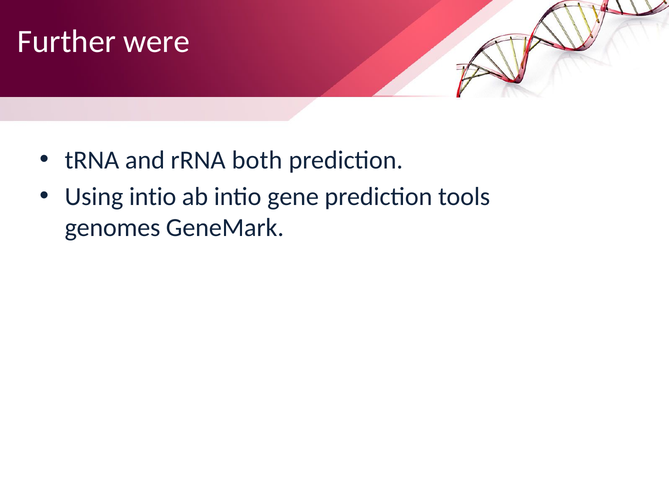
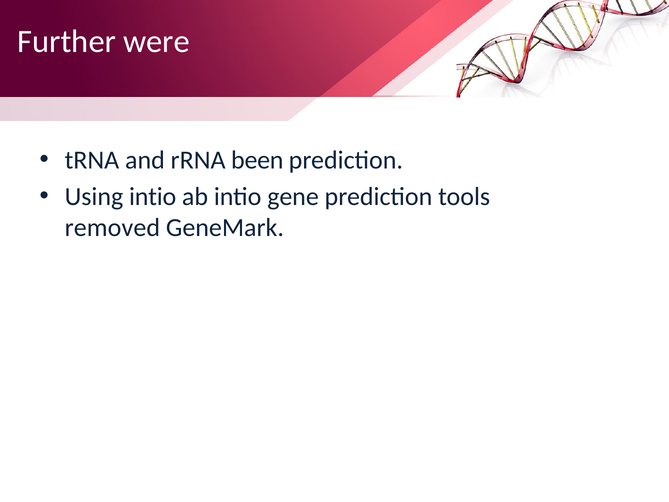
both: both -> been
genomes: genomes -> removed
